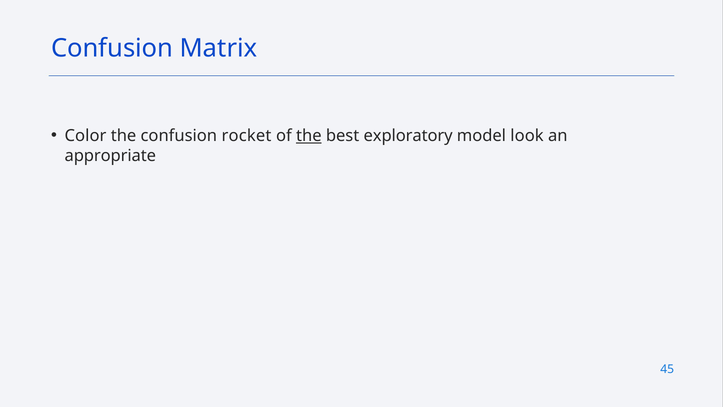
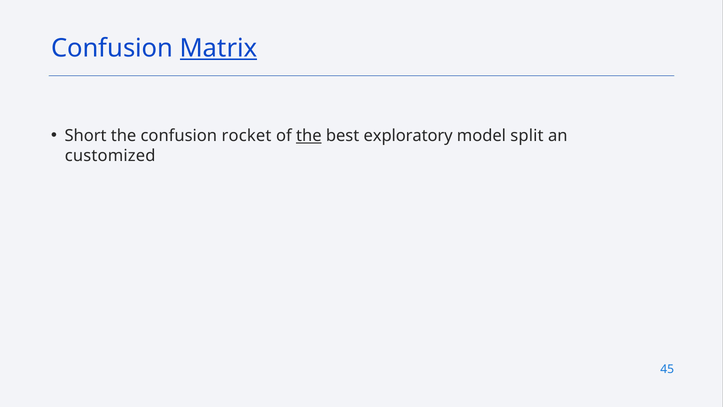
Matrix underline: none -> present
Color: Color -> Short
look: look -> split
appropriate: appropriate -> customized
